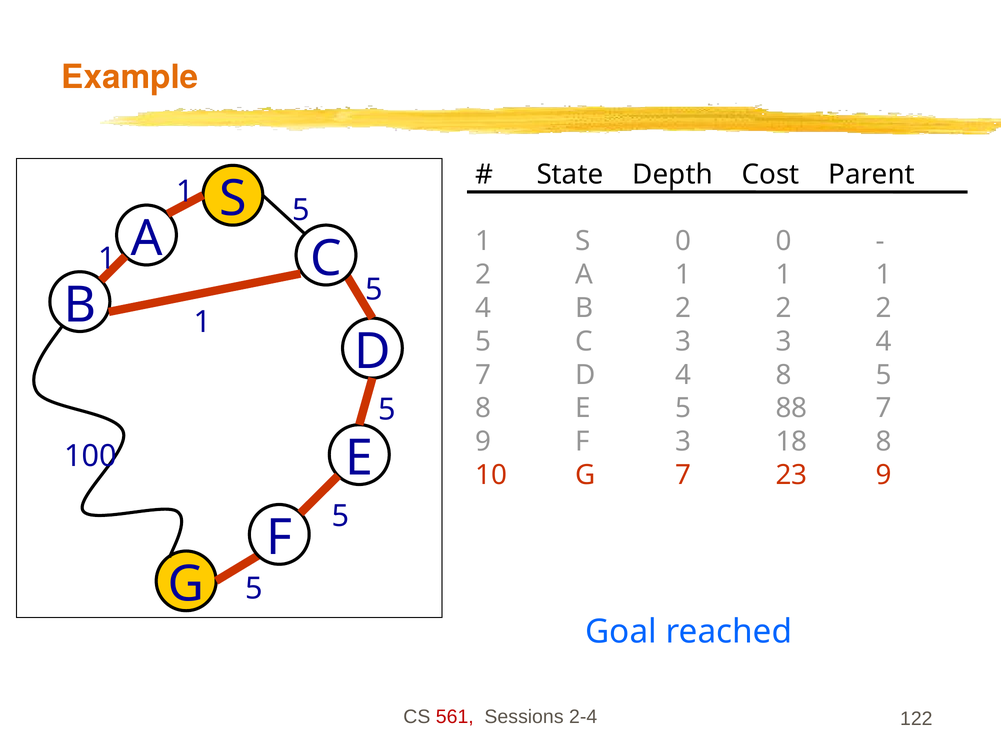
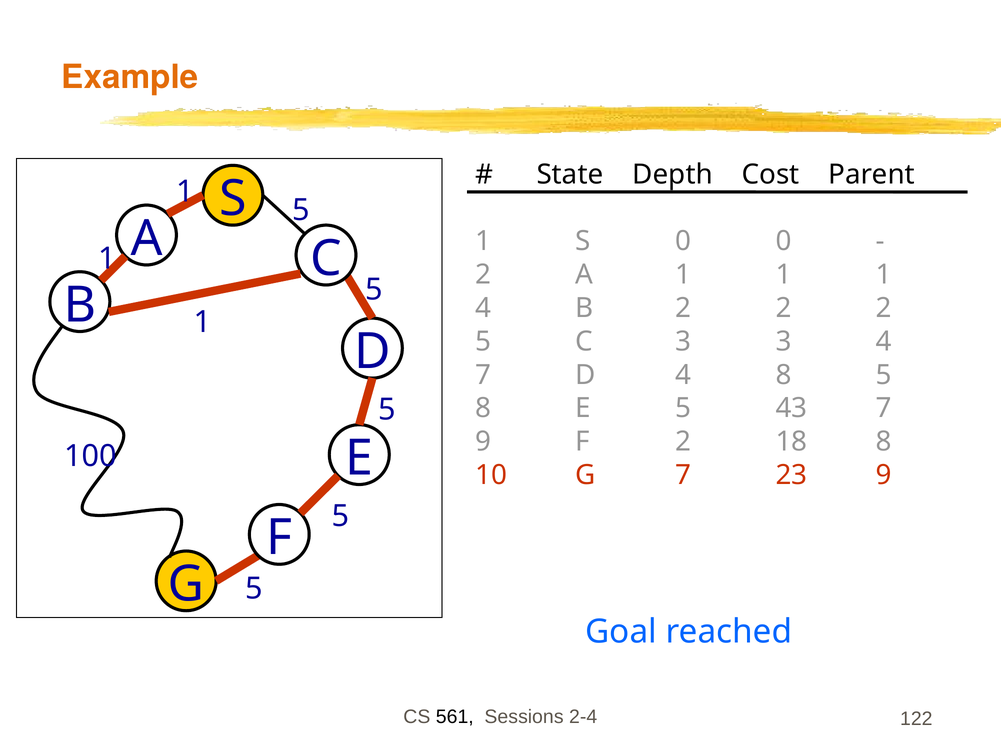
88: 88 -> 43
F 3: 3 -> 2
561 colour: red -> black
